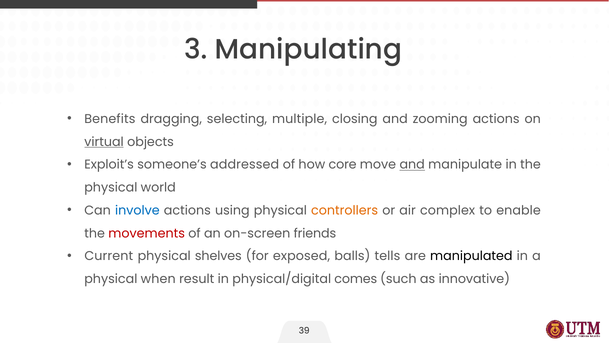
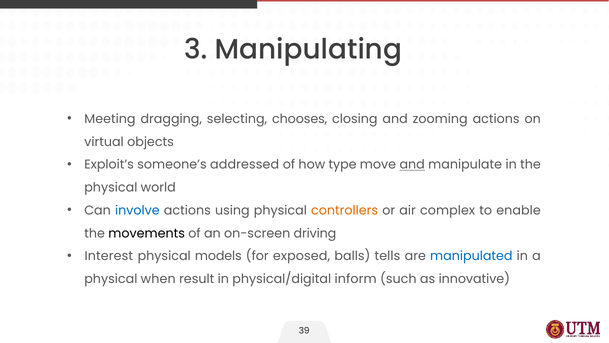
Benefits: Benefits -> Meeting
multiple: multiple -> chooses
virtual underline: present -> none
core: core -> type
movements colour: red -> black
friends: friends -> driving
Current: Current -> Interest
shelves: shelves -> models
manipulated colour: black -> blue
comes: comes -> inform
